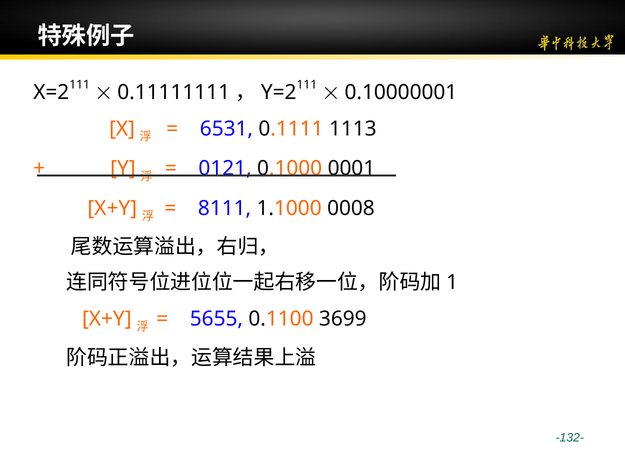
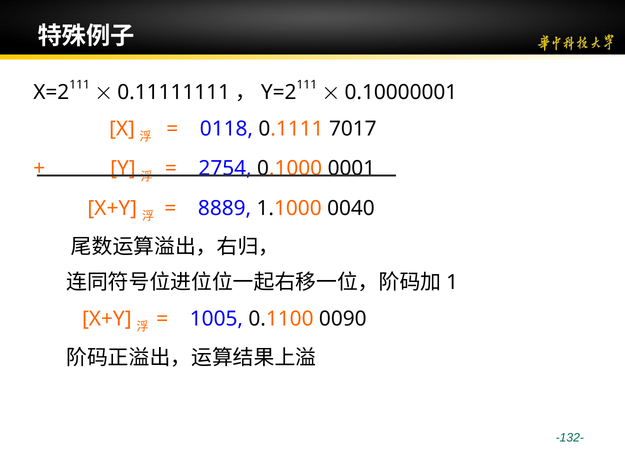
6531: 6531 -> 0118
1113: 1113 -> 7017
0121: 0121 -> 2754
8111: 8111 -> 8889
0008: 0008 -> 0040
5655: 5655 -> 1005
3699: 3699 -> 0090
